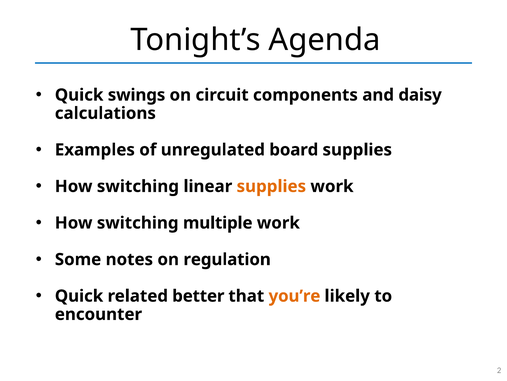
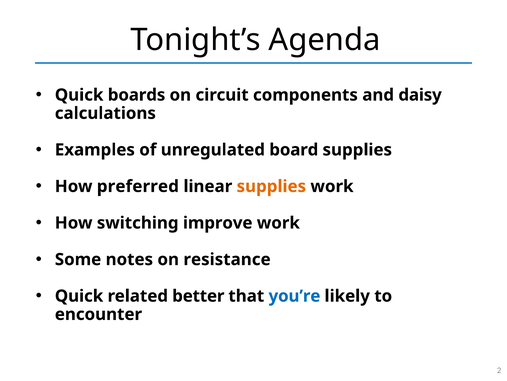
swings: swings -> boards
switching at (138, 186): switching -> preferred
multiple: multiple -> improve
regulation: regulation -> resistance
you’re colour: orange -> blue
